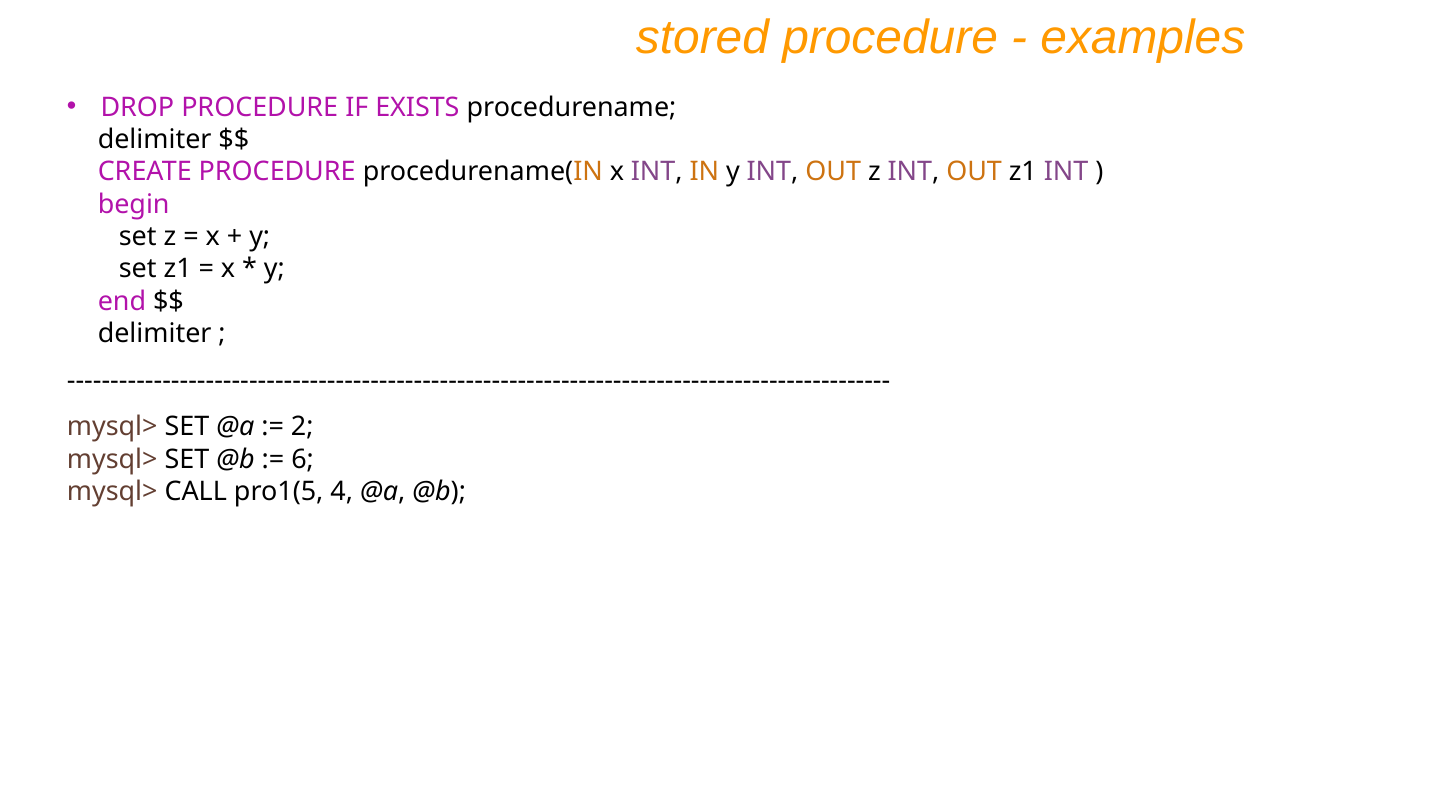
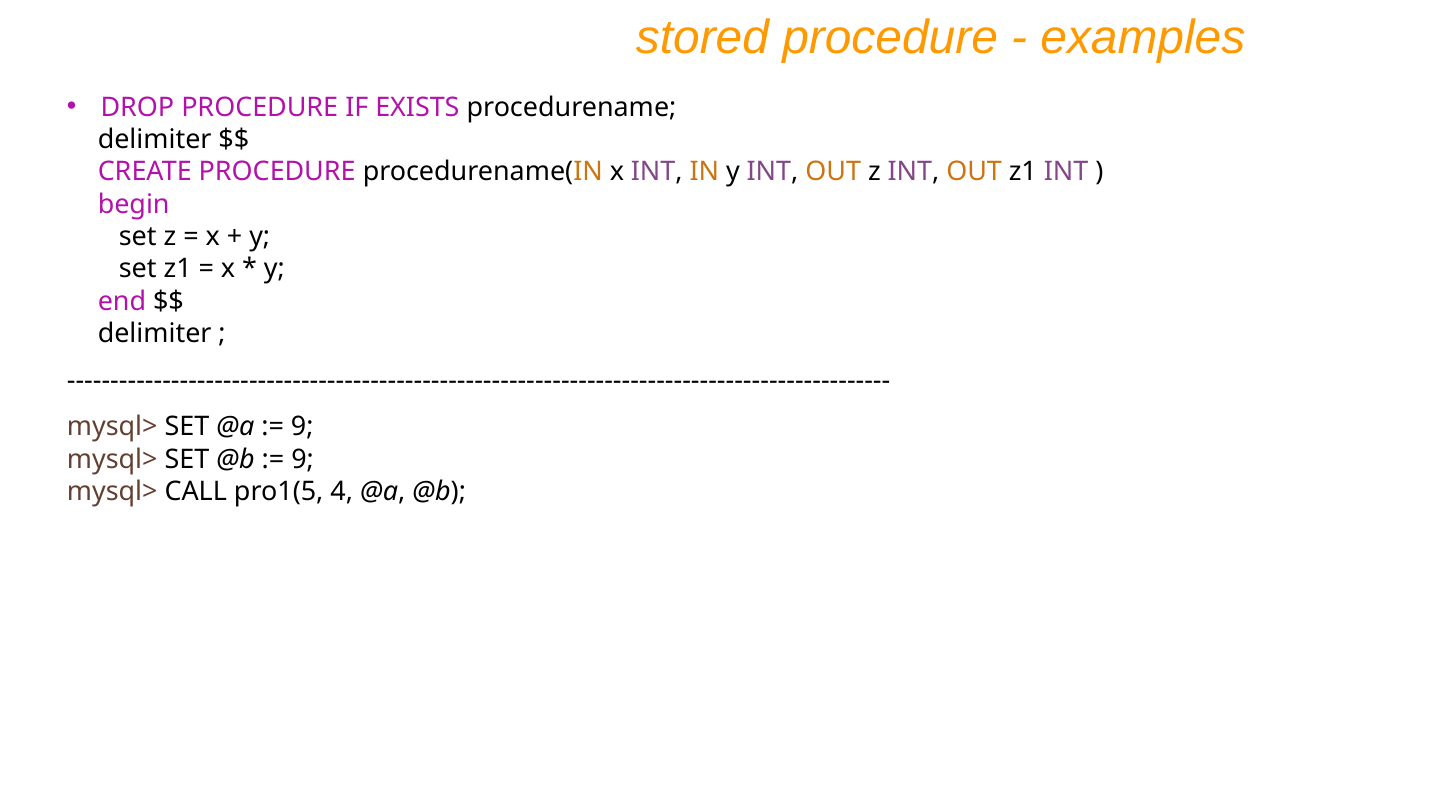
2 at (302, 427): 2 -> 9
6 at (303, 459): 6 -> 9
